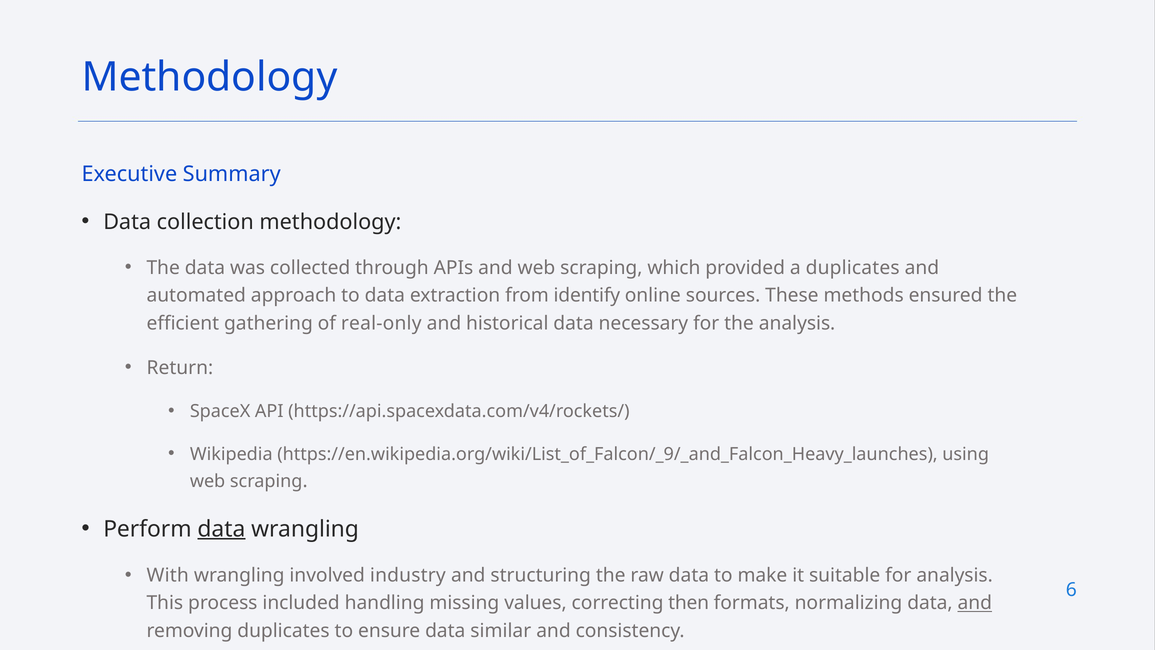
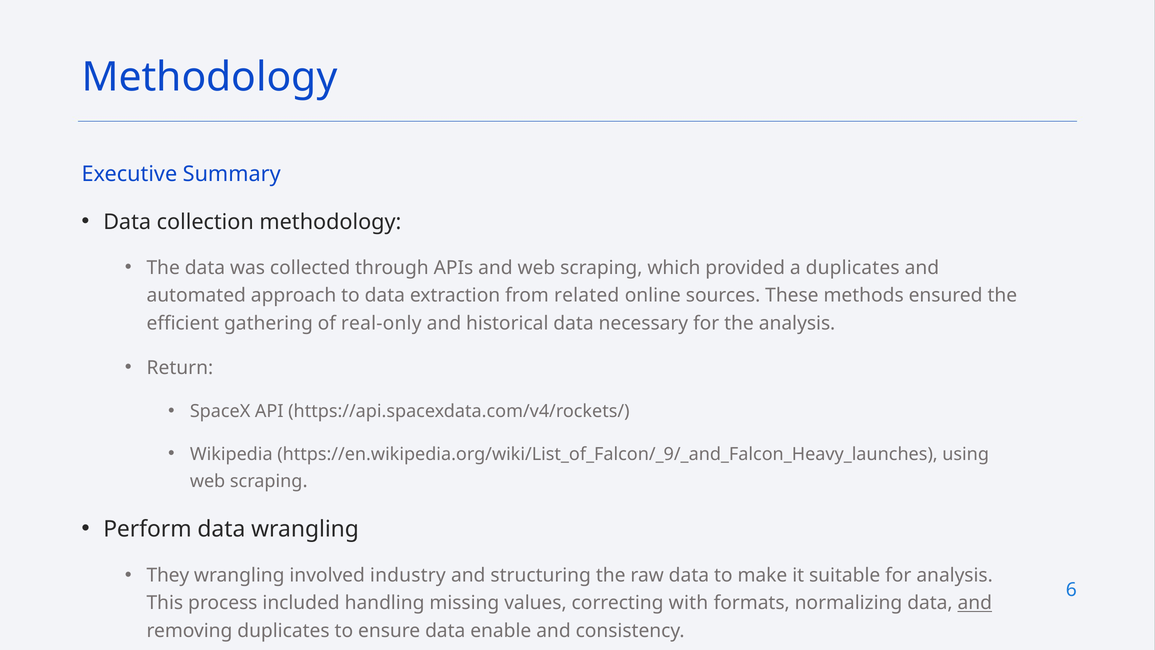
identify: identify -> related
data at (221, 529) underline: present -> none
With: With -> They
then: then -> with
similar: similar -> enable
